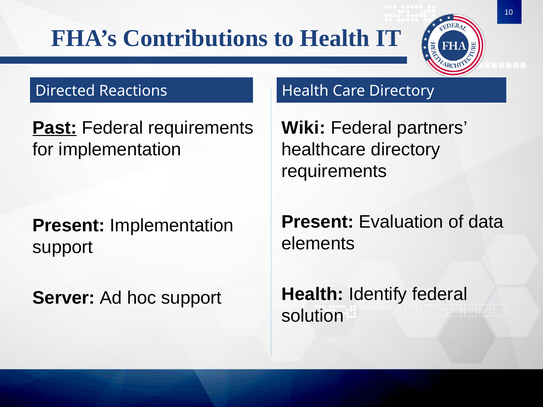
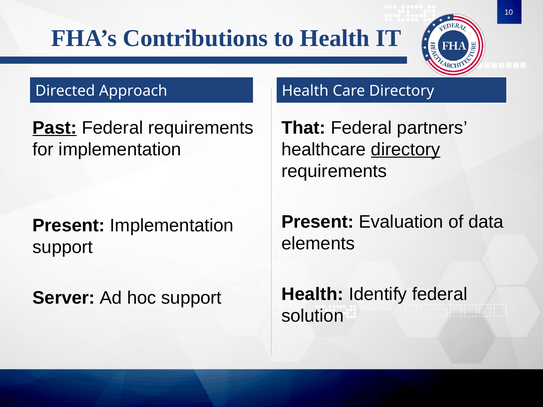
Reactions: Reactions -> Approach
Wiki: Wiki -> That
directory at (406, 150) underline: none -> present
